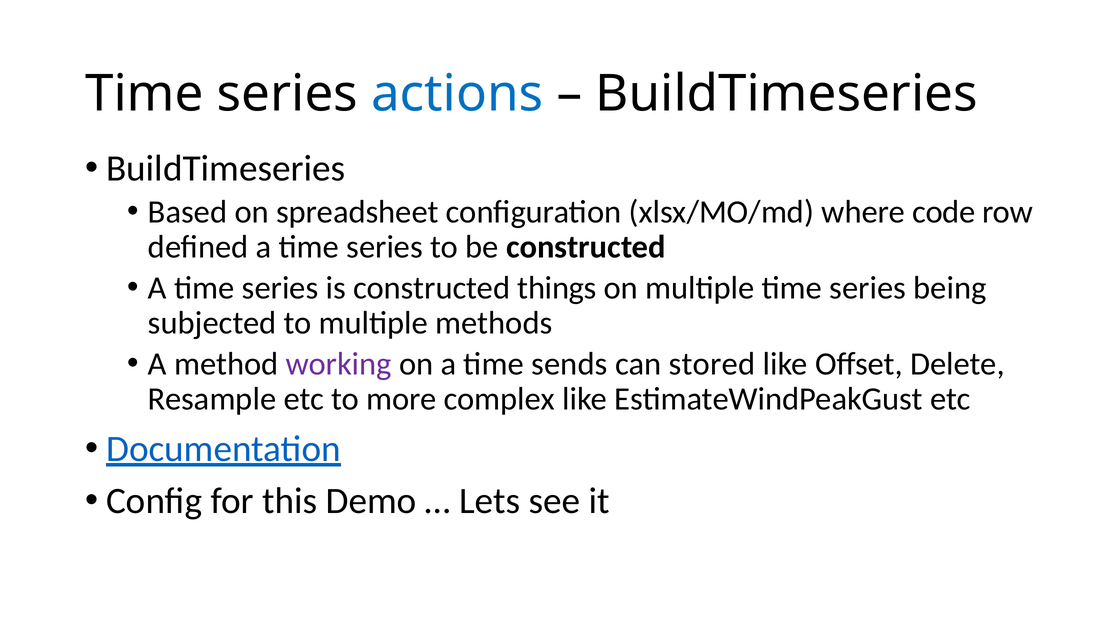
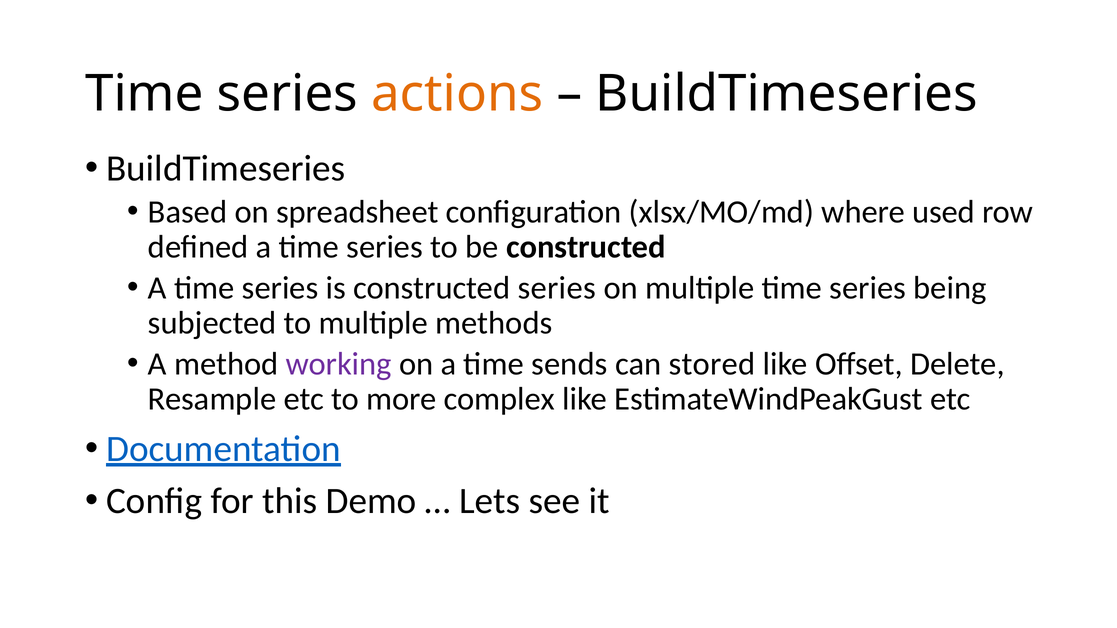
actions colour: blue -> orange
code: code -> used
constructed things: things -> series
